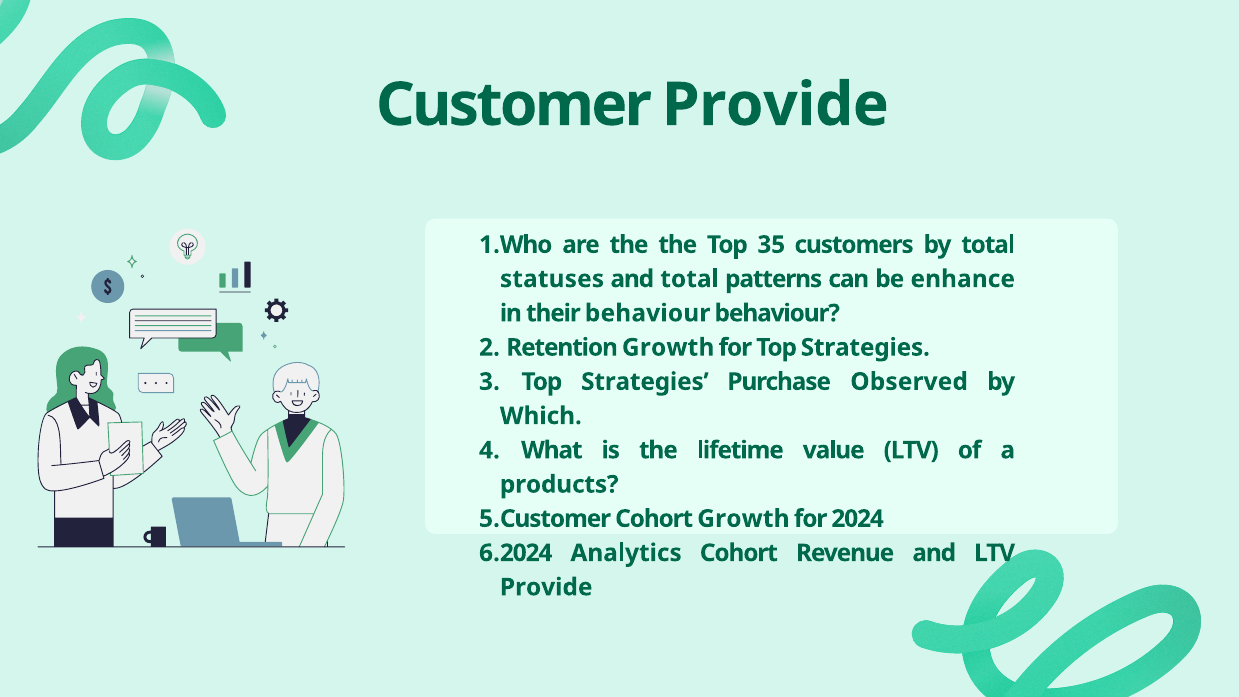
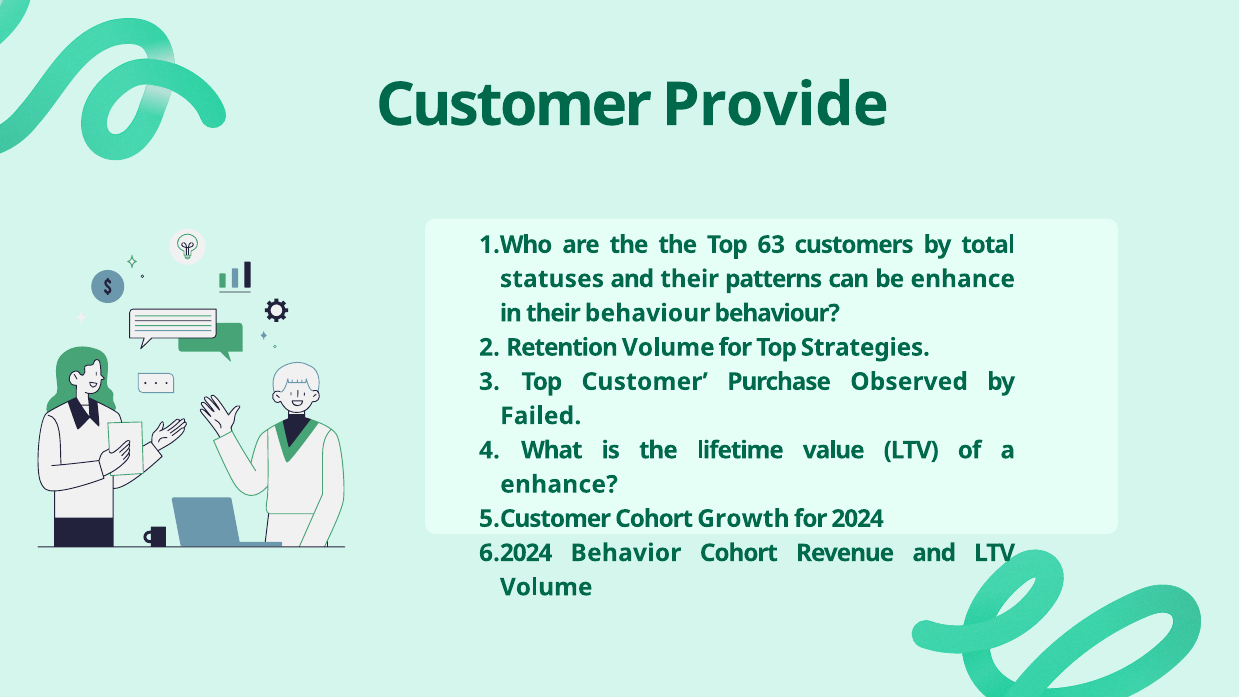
35: 35 -> 63
and total: total -> their
Retention Growth: Growth -> Volume
Strategies at (645, 382): Strategies -> Customer
Which: Which -> Failed
products at (559, 484): products -> enhance
Analytics: Analytics -> Behavior
Provide at (546, 587): Provide -> Volume
